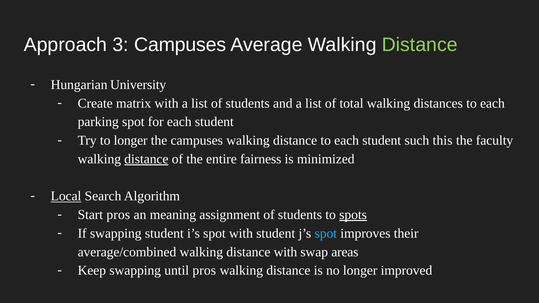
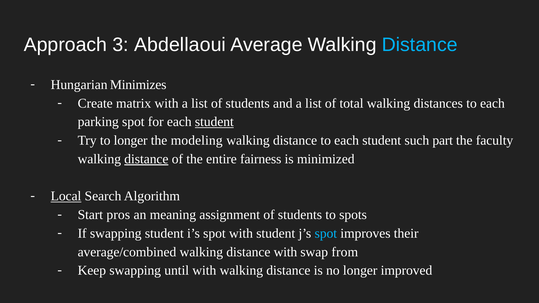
3 Campuses: Campuses -> Abdellaoui
Distance at (420, 45) colour: light green -> light blue
University: University -> Minimizes
student at (214, 122) underline: none -> present
the campuses: campuses -> modeling
this: this -> part
spots underline: present -> none
areas: areas -> from
until pros: pros -> with
